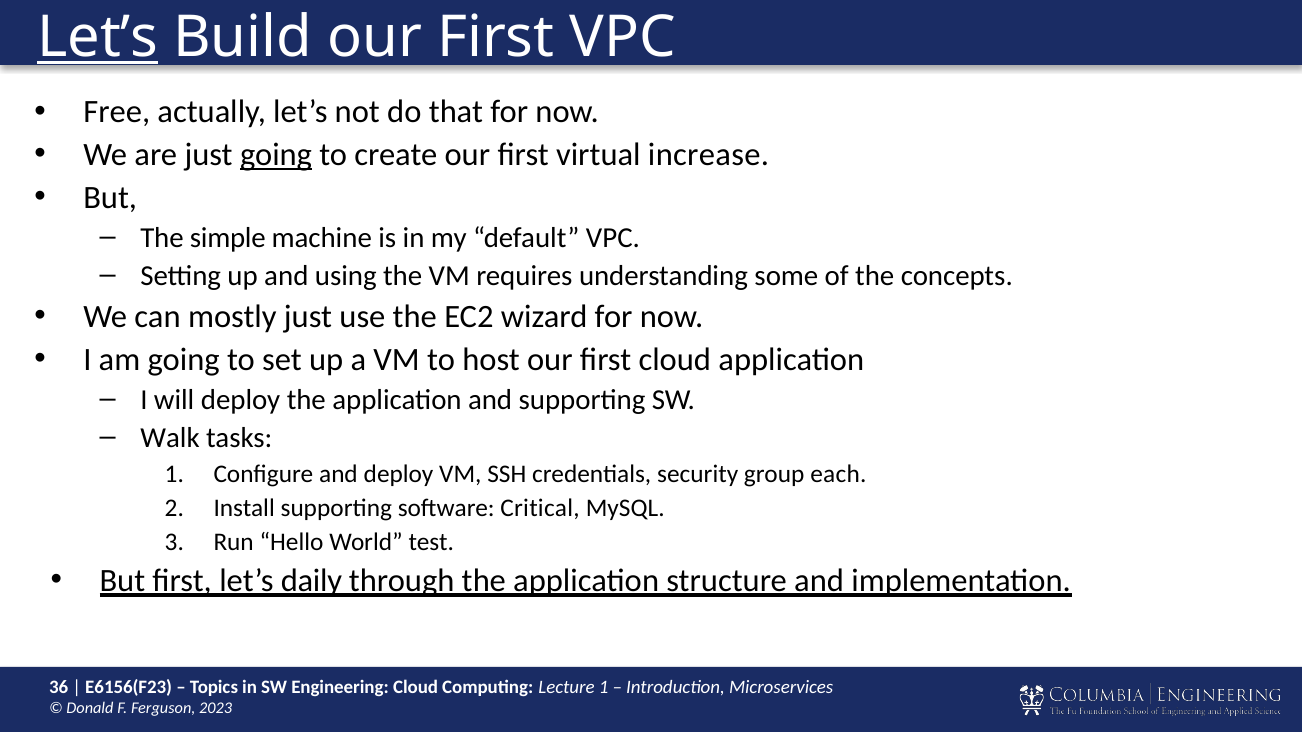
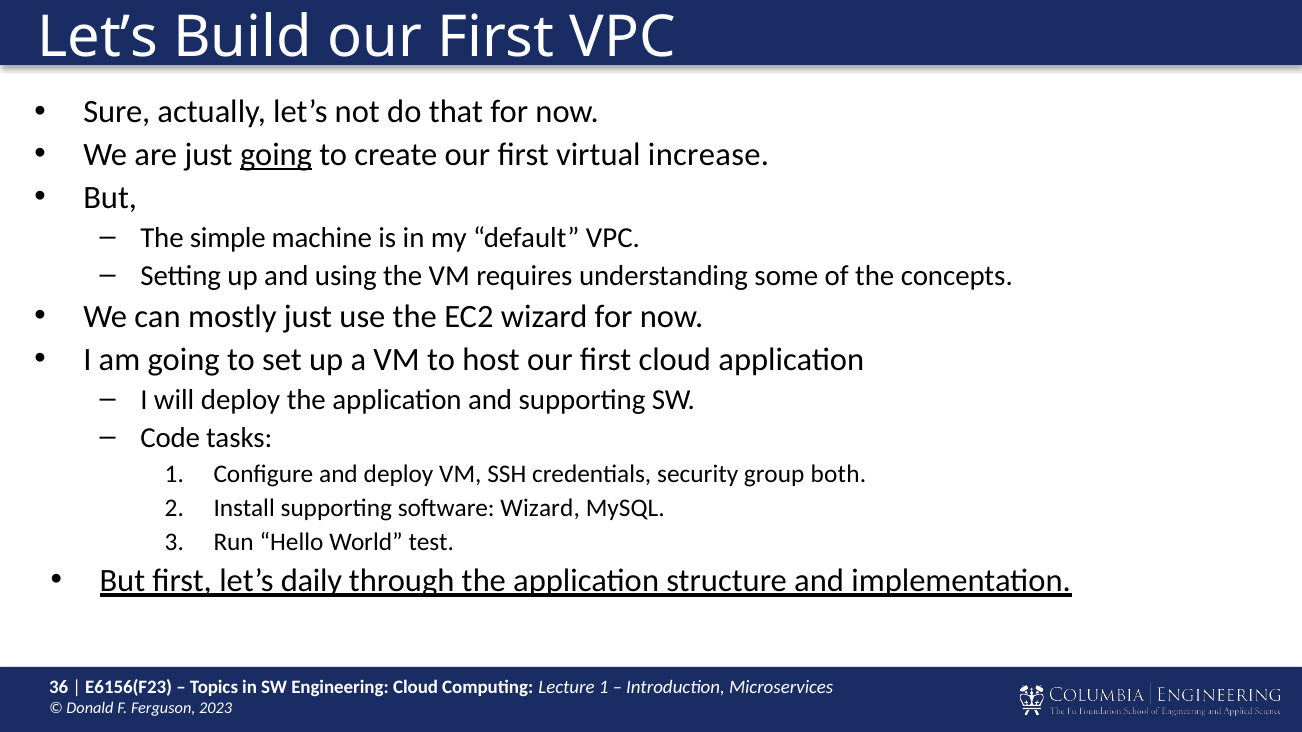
Let’s at (98, 37) underline: present -> none
Free: Free -> Sure
Walk: Walk -> Code
each: each -> both
software Critical: Critical -> Wizard
